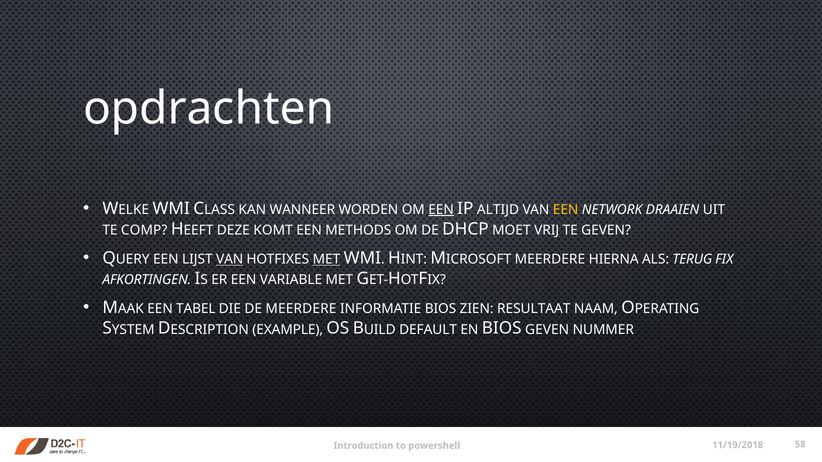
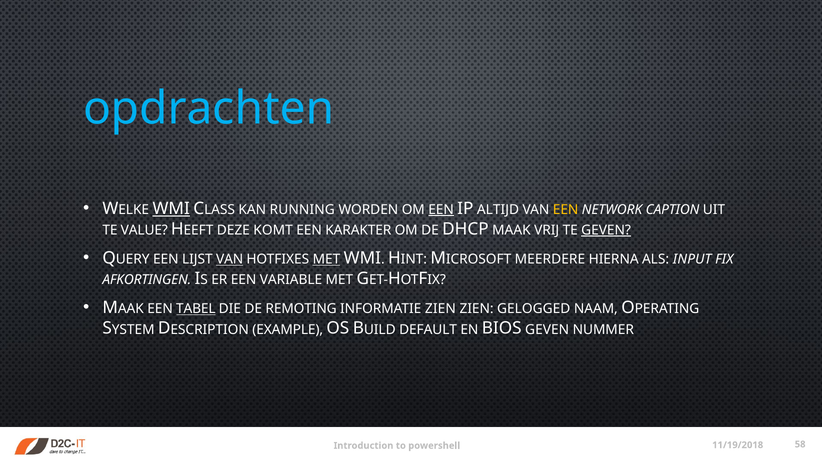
opdrachten colour: white -> light blue
WMI at (171, 209) underline: none -> present
WANNEER: WANNEER -> RUNNING
DRAAIEN: DRAAIEN -> CAPTION
COMP: COMP -> VALUE
METHODS: METHODS -> KARAKTER
MOET: MOET -> MAAK
GEVEN at (606, 230) underline: none -> present
TERUG: TERUG -> INPUT
TABEL underline: none -> present
DE MEERDERE: MEERDERE -> REMOTING
INFORMATIE BIOS: BIOS -> ZIEN
RESULTAAT: RESULTAAT -> GELOGGED
